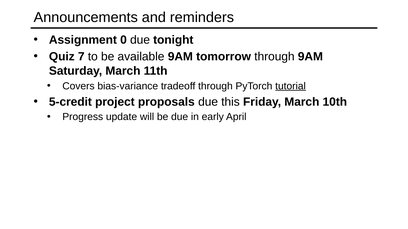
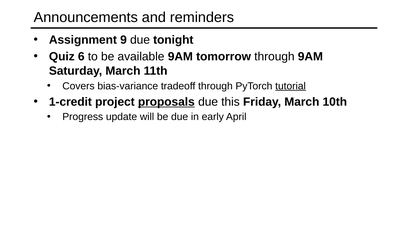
0: 0 -> 9
7: 7 -> 6
5-credit: 5-credit -> 1-credit
proposals underline: none -> present
